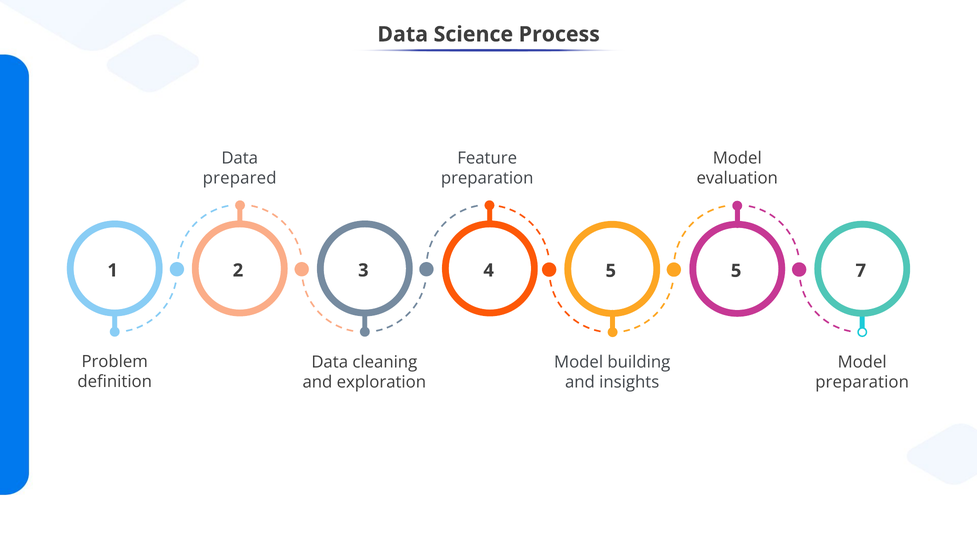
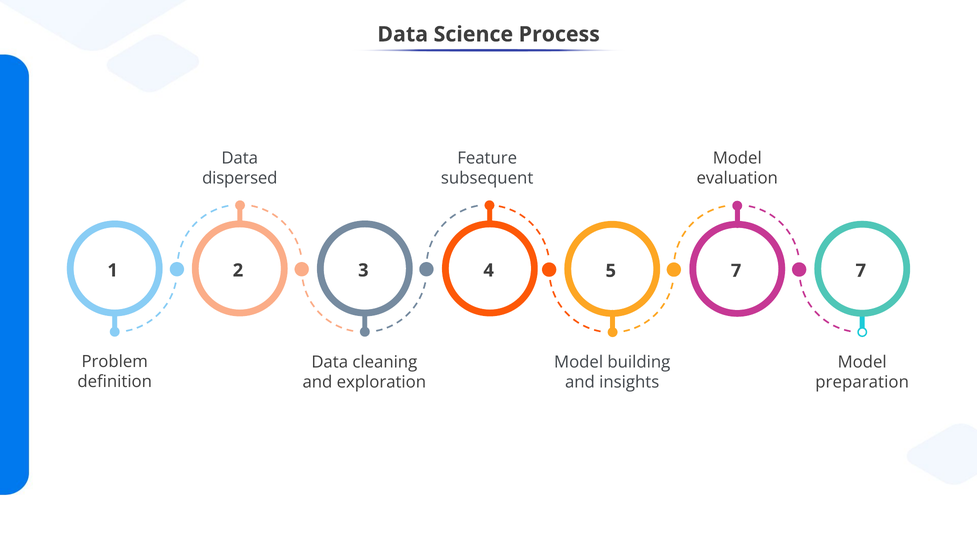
prepared: prepared -> dispersed
preparation at (487, 178): preparation -> subsequent
5 5: 5 -> 7
